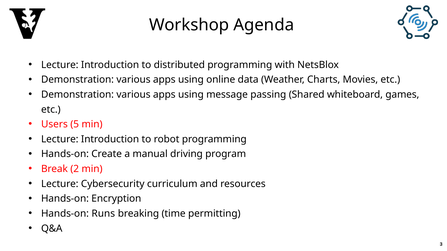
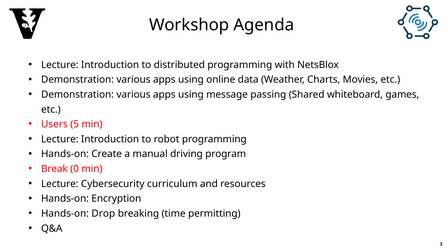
2: 2 -> 0
Runs: Runs -> Drop
